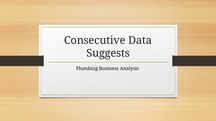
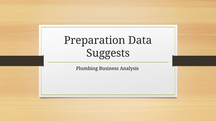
Consecutive: Consecutive -> Preparation
